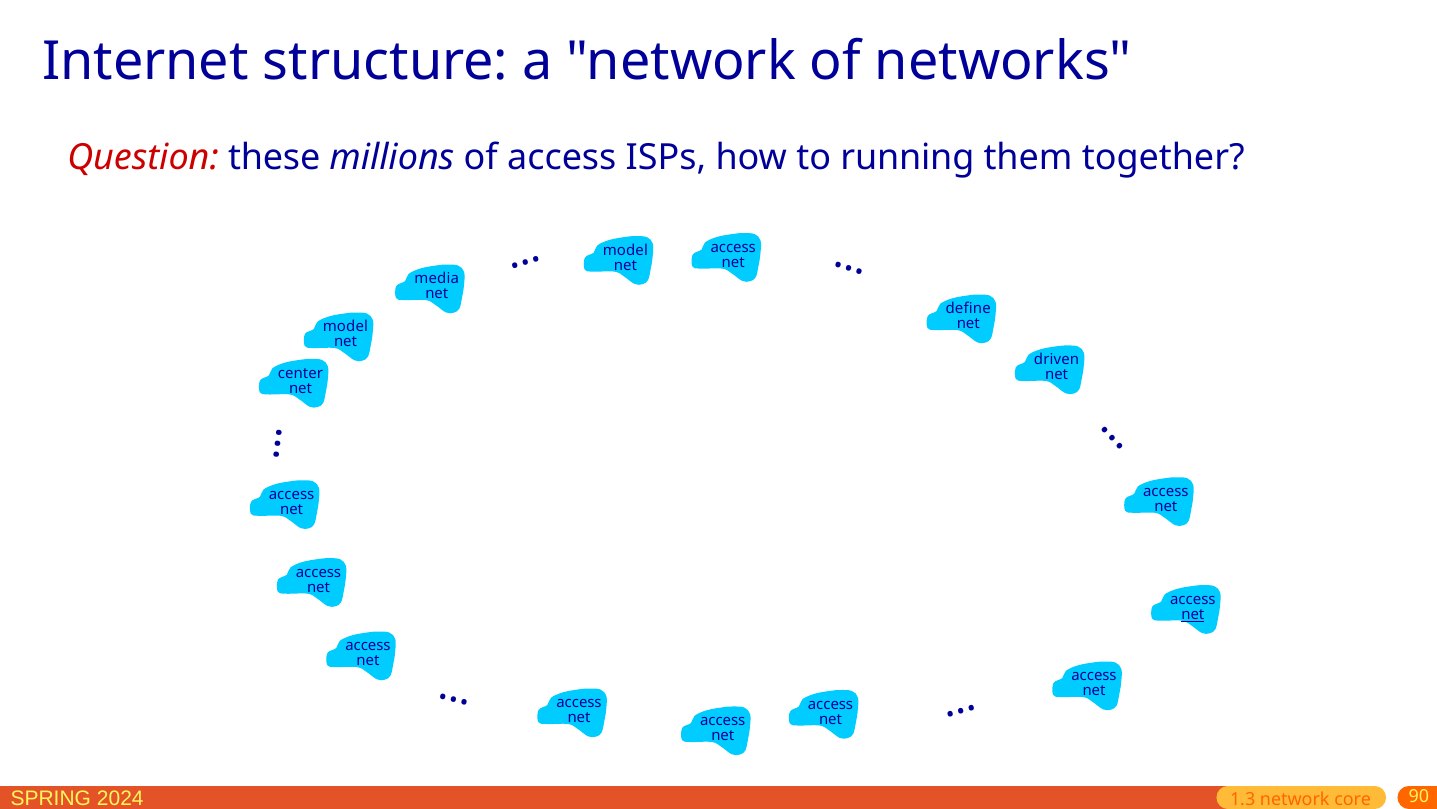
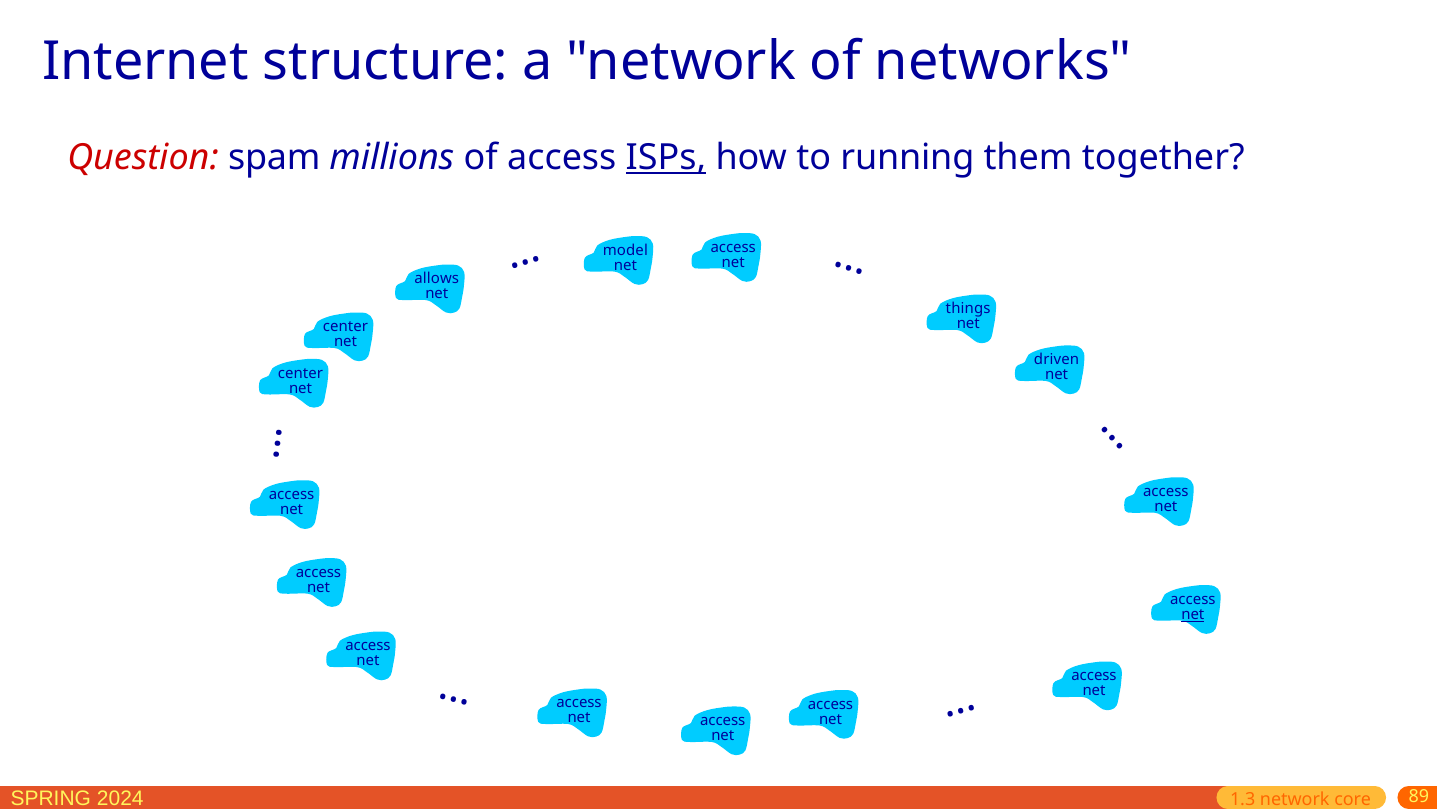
these: these -> spam
ISPs underline: none -> present
media: media -> allows
define: define -> things
model at (345, 327): model -> center
90: 90 -> 89
